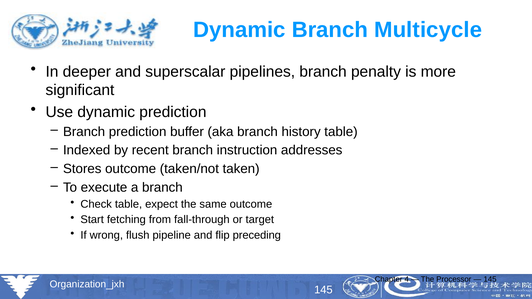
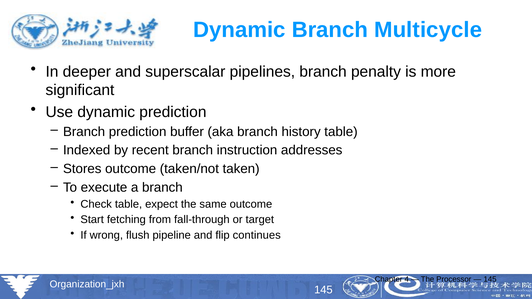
preceding: preceding -> continues
